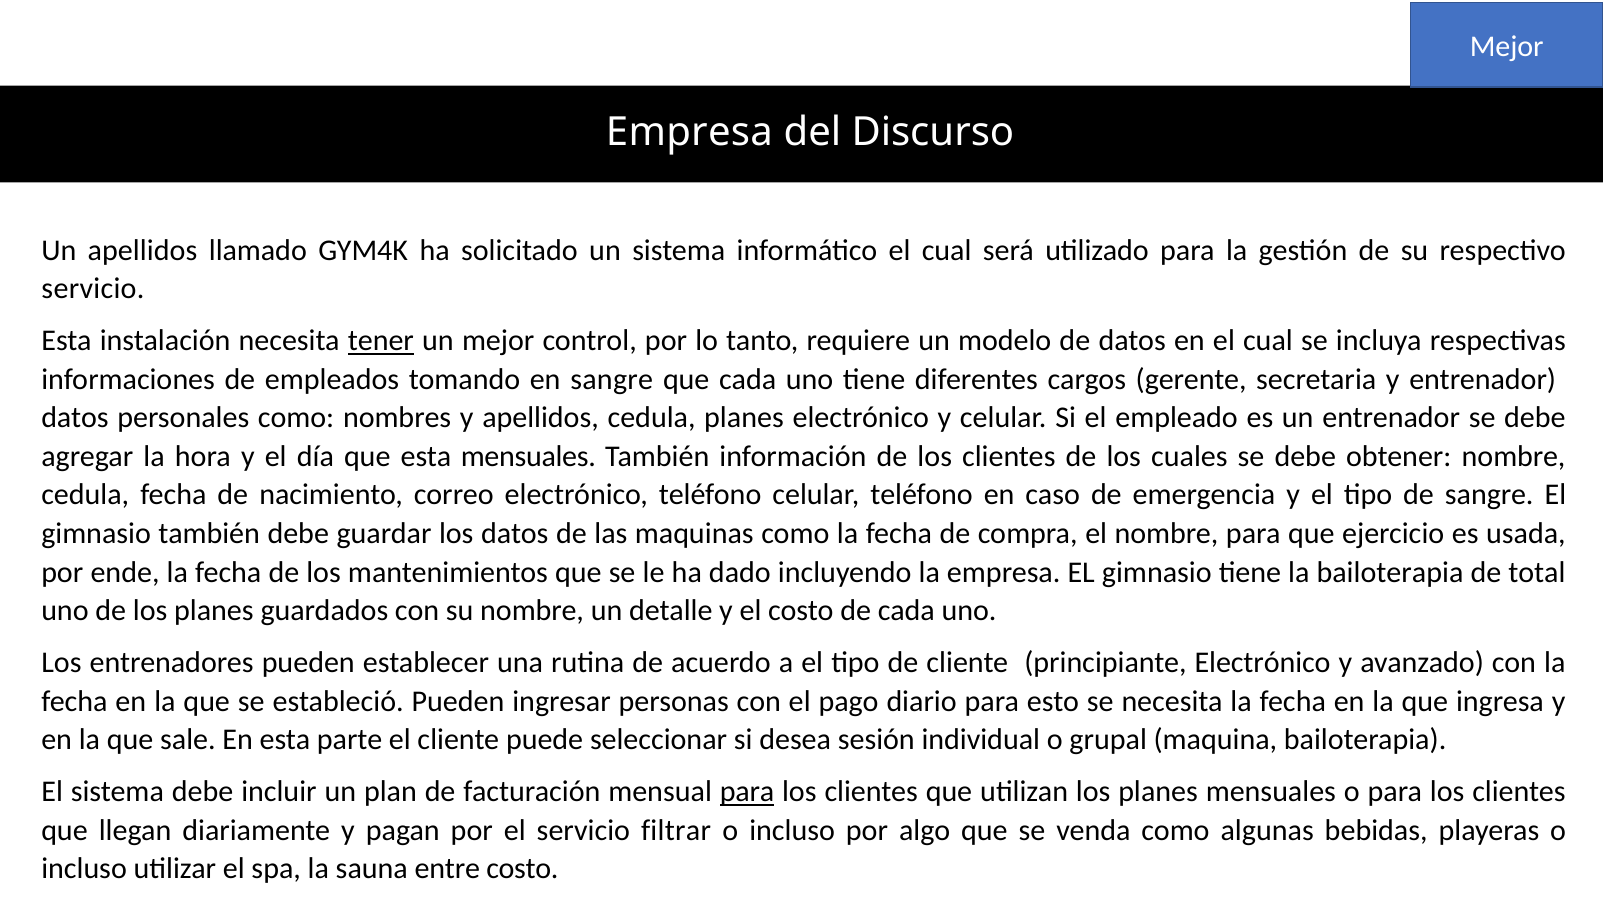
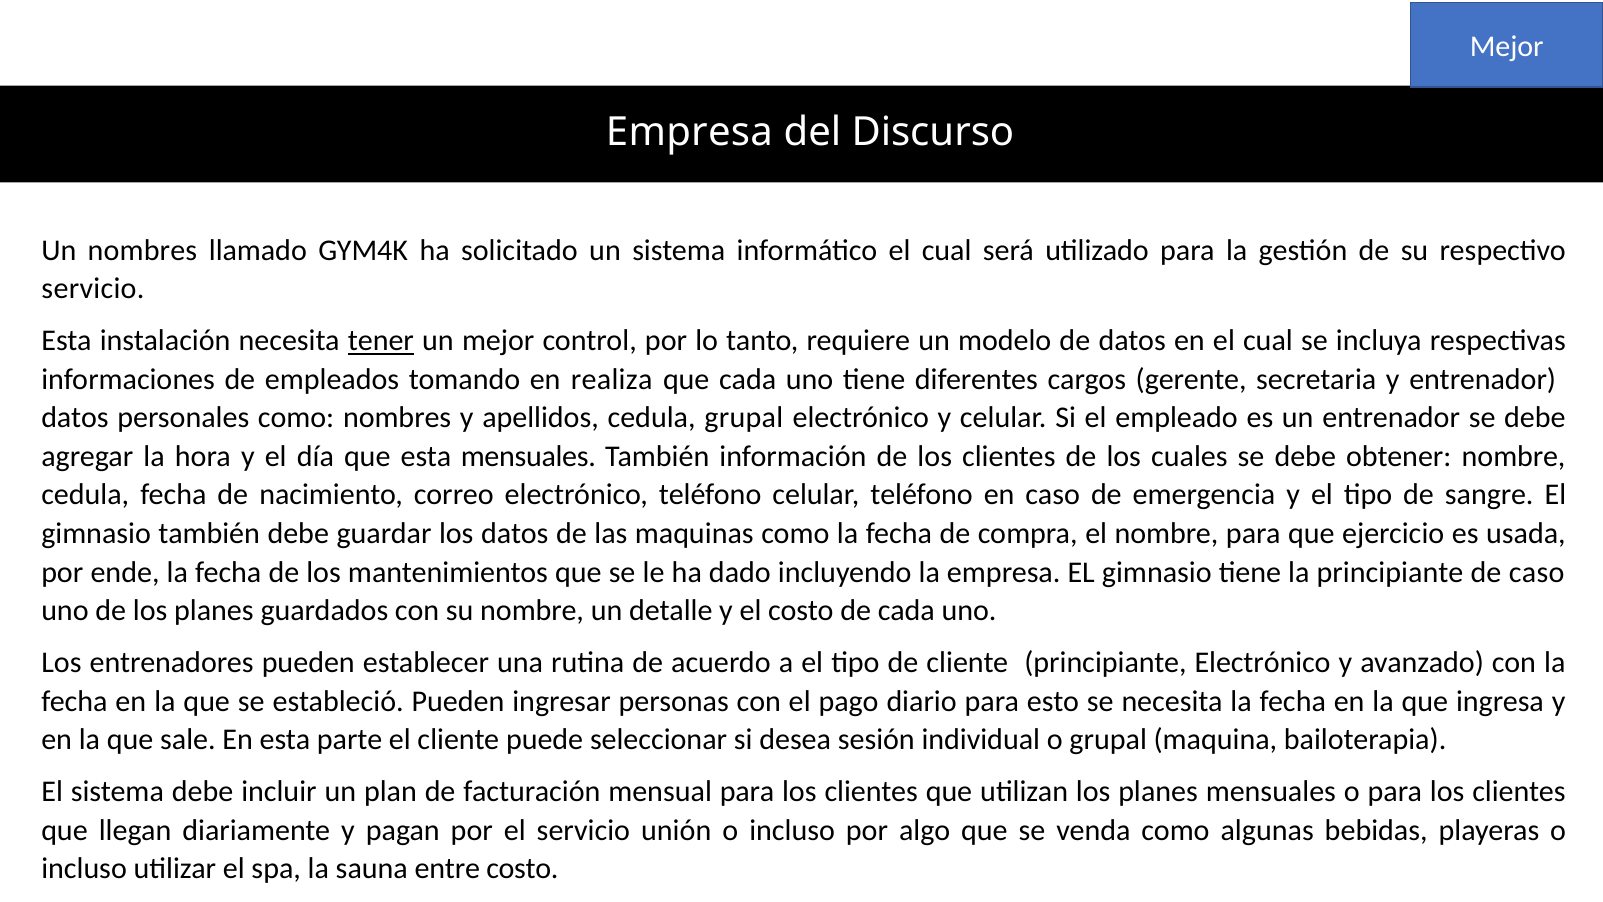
Un apellidos: apellidos -> nombres
en sangre: sangre -> realiza
cedula planes: planes -> grupal
la bailoterapia: bailoterapia -> principiante
de total: total -> caso
para at (747, 792) underline: present -> none
filtrar: filtrar -> unión
